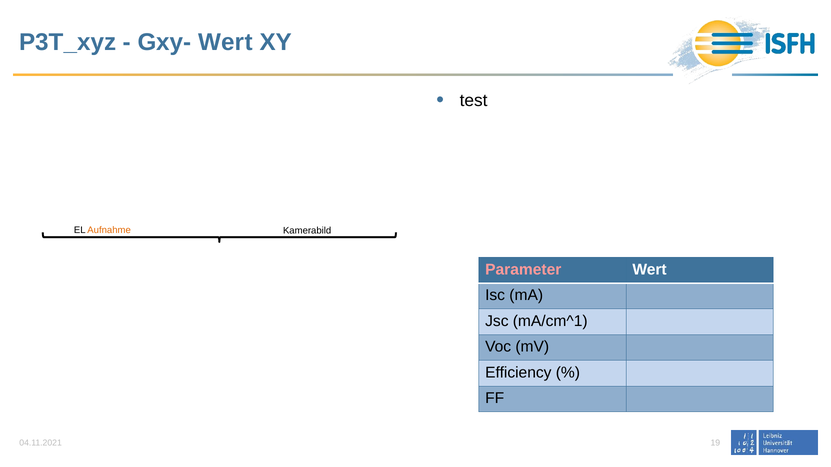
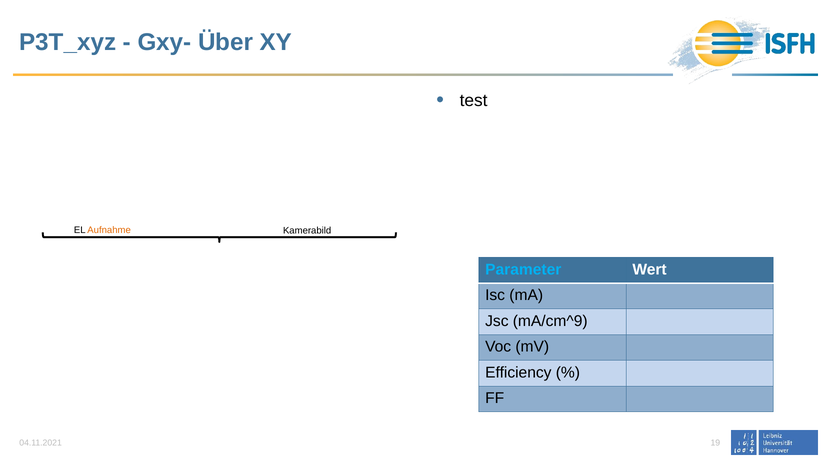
Gxy- Wert: Wert -> Über
Parameter colour: pink -> light blue
mA/cm^1: mA/cm^1 -> mA/cm^9
